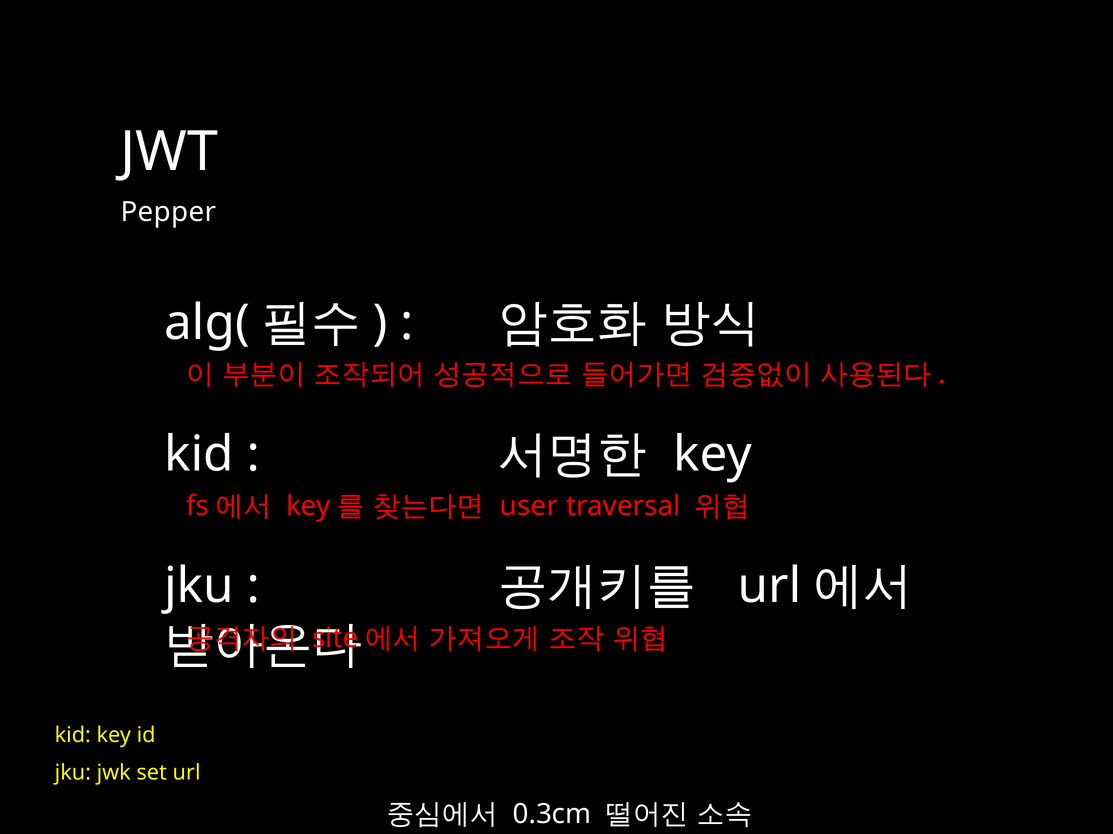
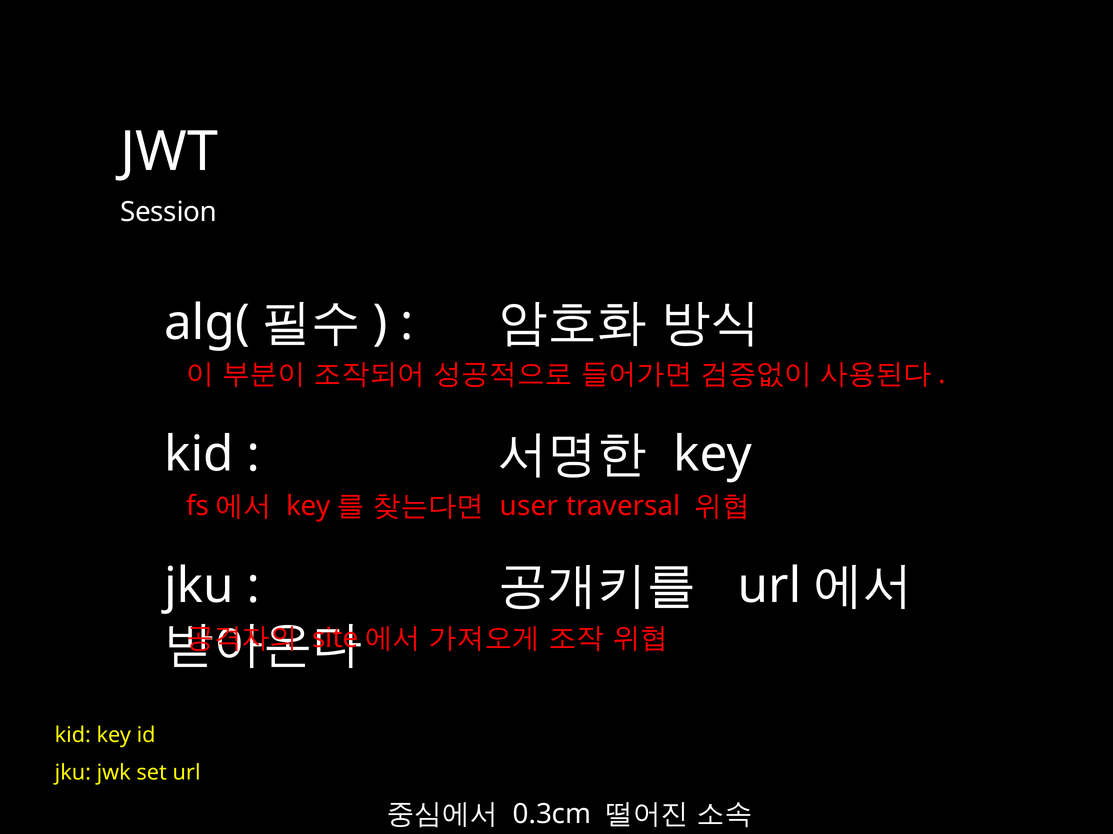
Pepper: Pepper -> Session
